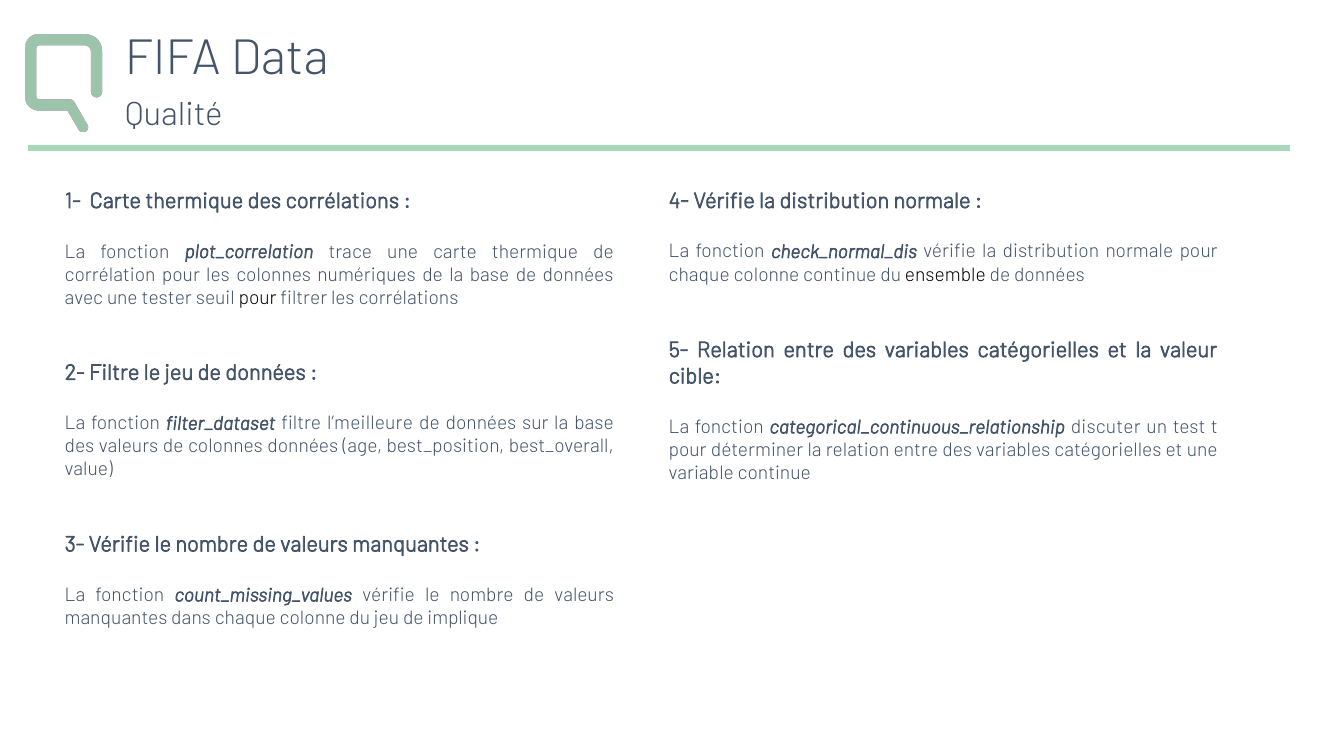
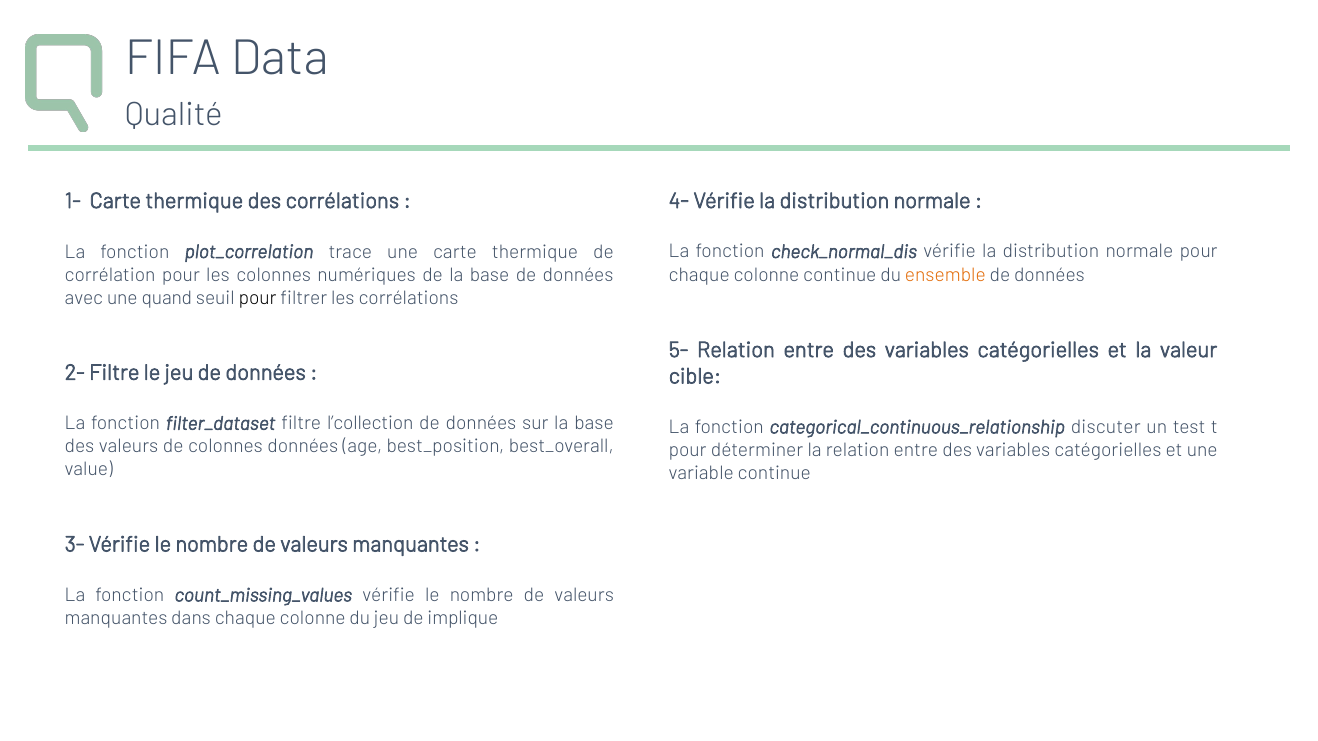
ensemble colour: black -> orange
tester: tester -> quand
l’meilleure: l’meilleure -> l’collection
